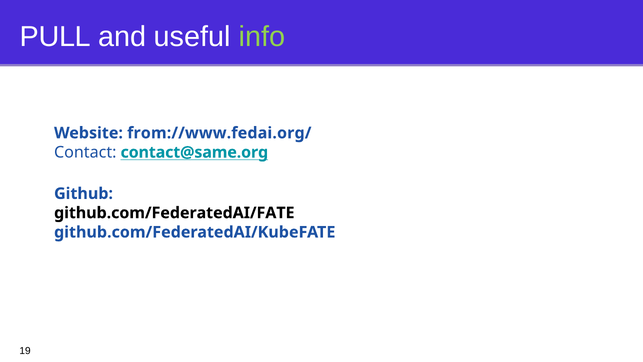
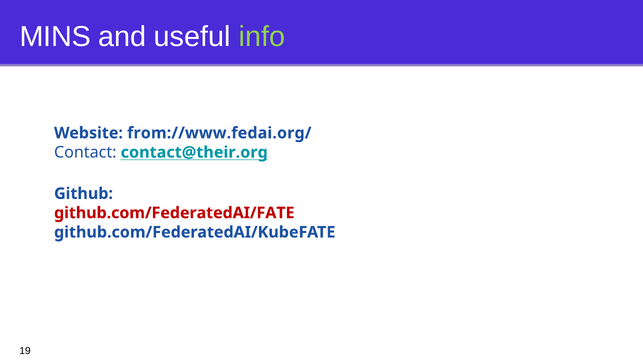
PULL: PULL -> MINS
contact@same.org: contact@same.org -> contact@their.org
github.com/FederatedAI/FATE colour: black -> red
